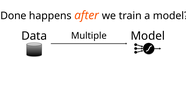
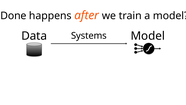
Multiple: Multiple -> Systems
